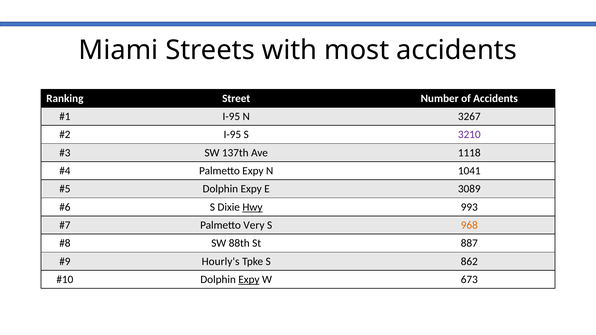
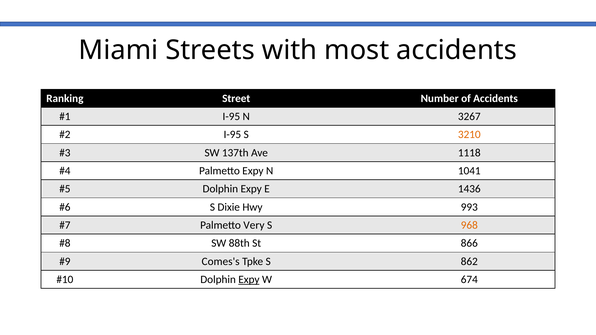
3210 colour: purple -> orange
3089: 3089 -> 1436
Hwy underline: present -> none
887: 887 -> 866
Hourly's: Hourly's -> Comes's
673: 673 -> 674
